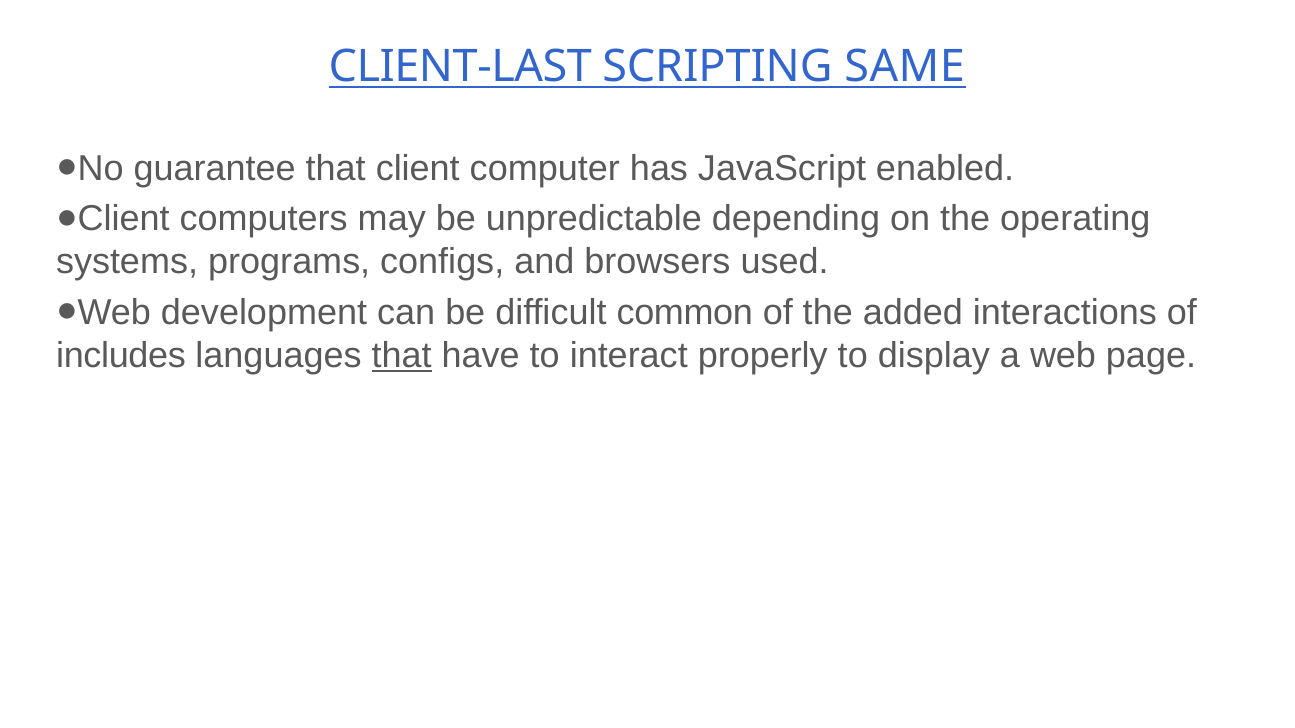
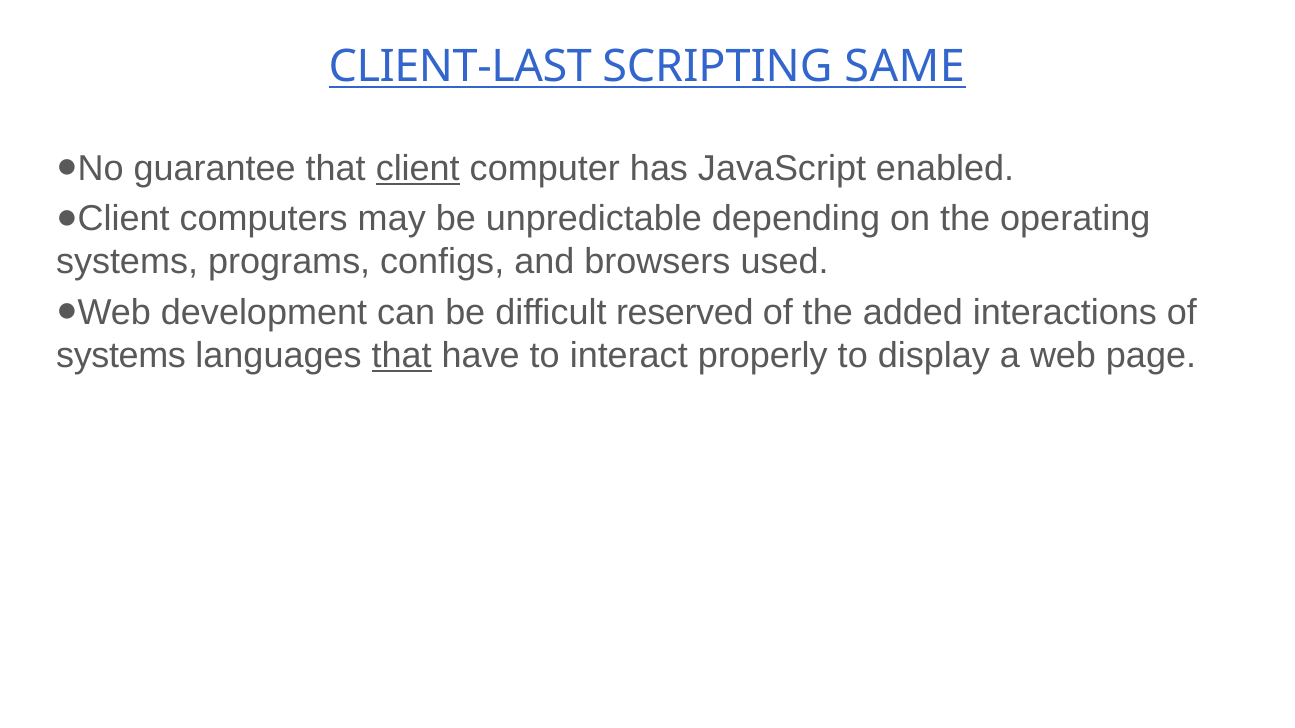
client underline: none -> present
common: common -> reserved
includes at (121, 356): includes -> systems
